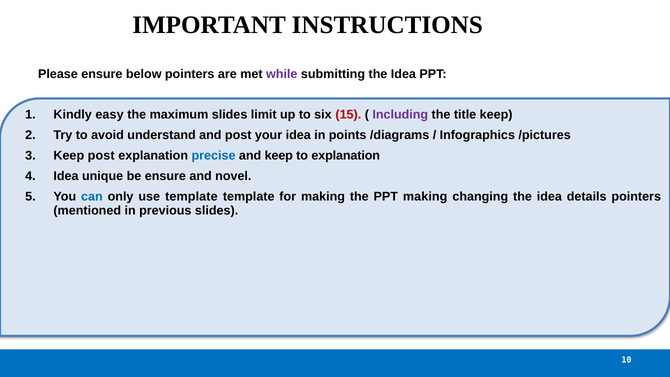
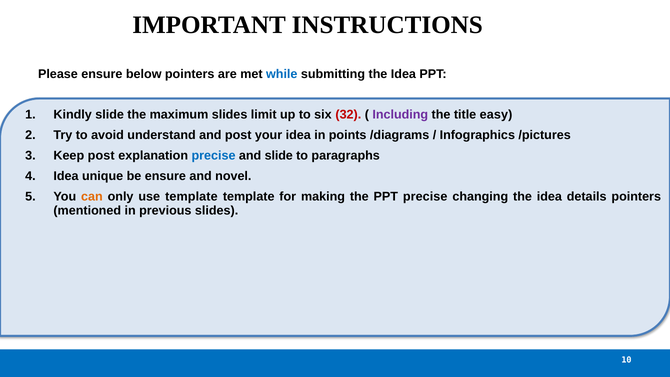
while colour: purple -> blue
Kindly easy: easy -> slide
15: 15 -> 32
title keep: keep -> easy
and keep: keep -> slide
to explanation: explanation -> paragraphs
can colour: blue -> orange
PPT making: making -> precise
